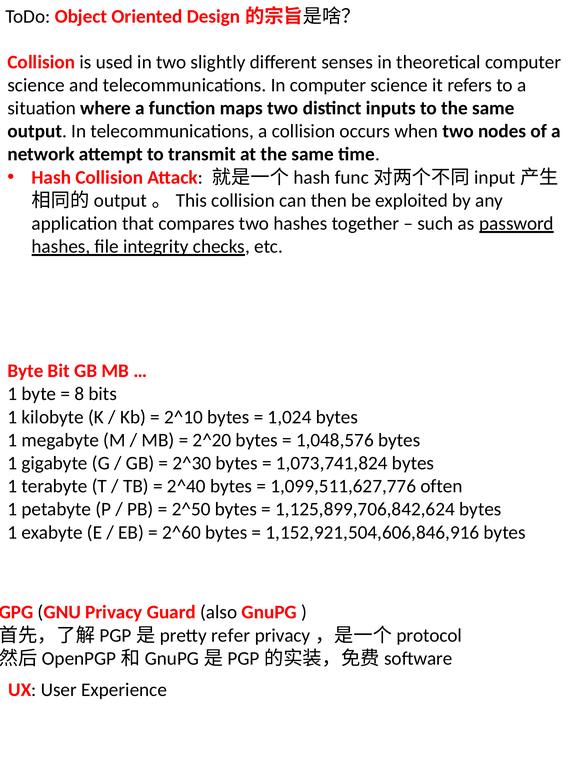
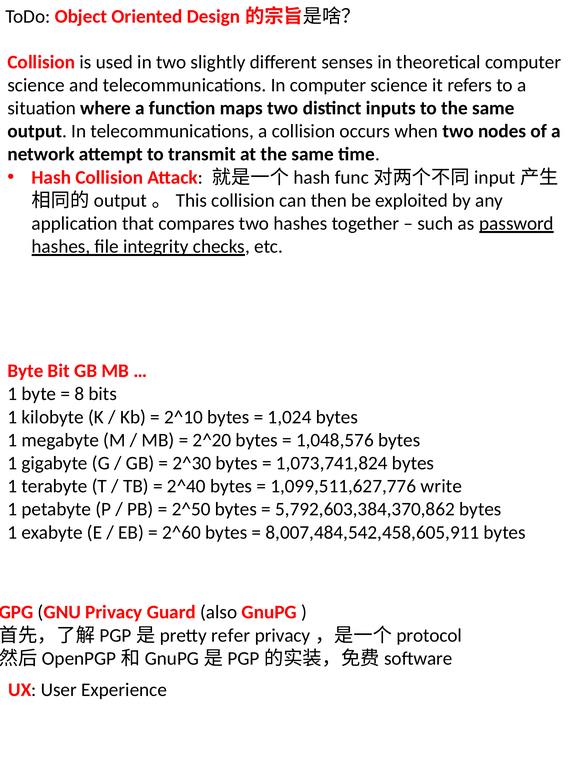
often: often -> write
1,125,899,706,842,624: 1,125,899,706,842,624 -> 5,792,603,384,370,862
1,152,921,504,606,846,916: 1,152,921,504,606,846,916 -> 8,007,484,542,458,605,911
